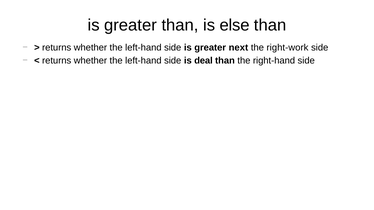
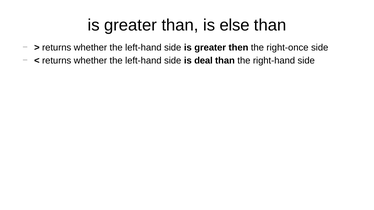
next: next -> then
right-work: right-work -> right-once
